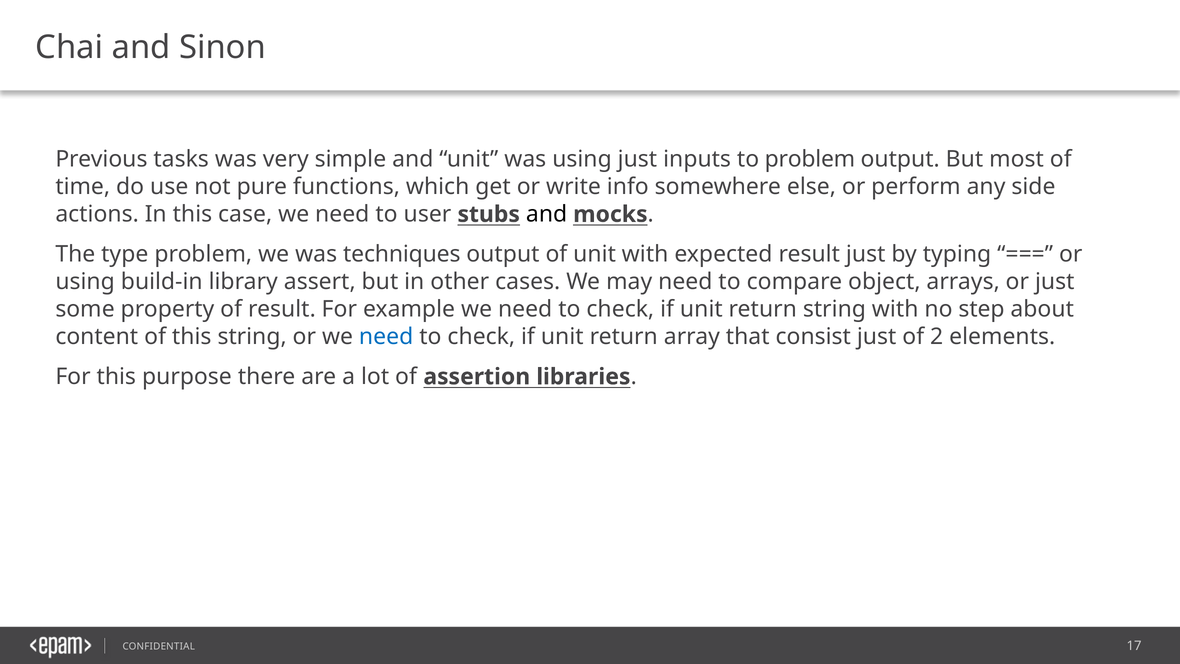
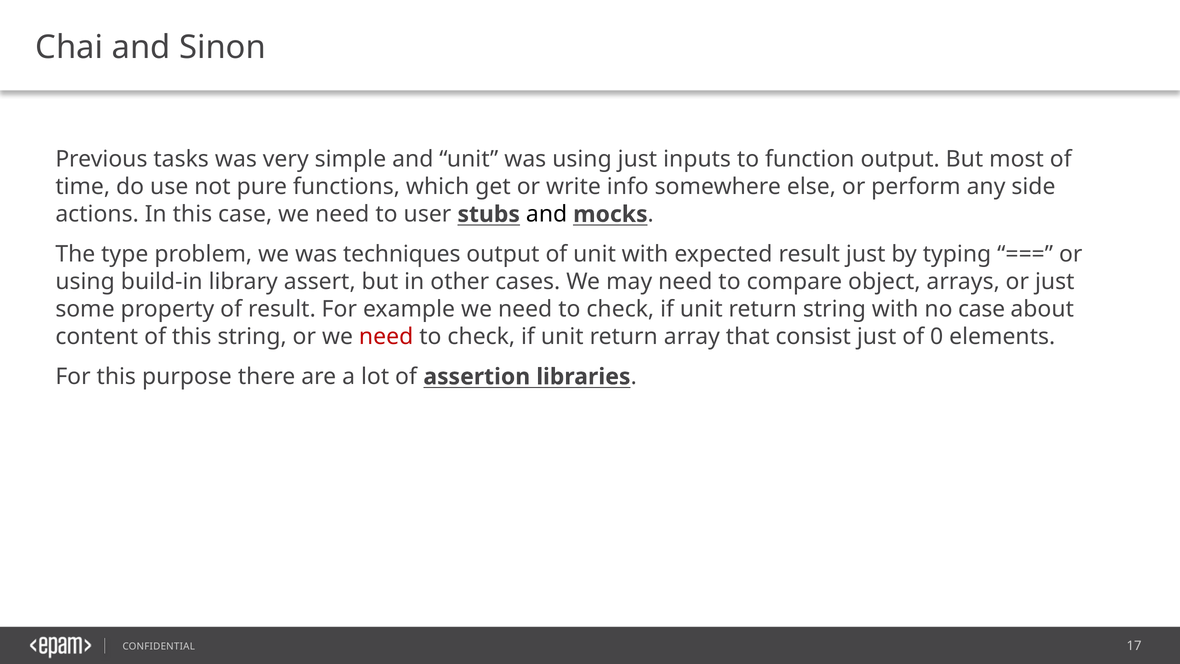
to problem: problem -> function
no step: step -> case
need at (386, 337) colour: blue -> red
2: 2 -> 0
